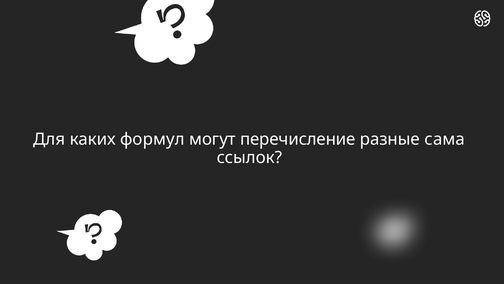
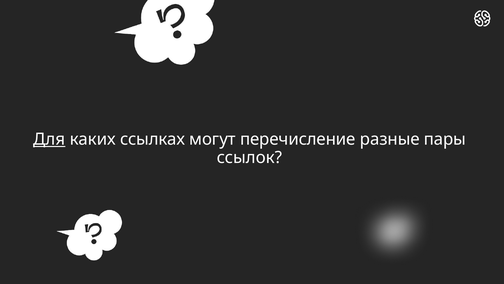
Для underline: none -> present
формул: формул -> ссылках
сама: сама -> пары
